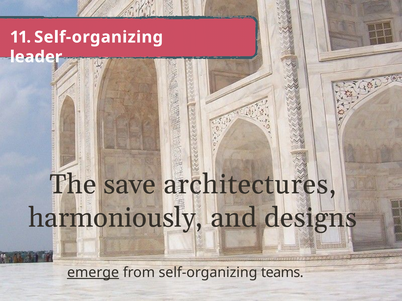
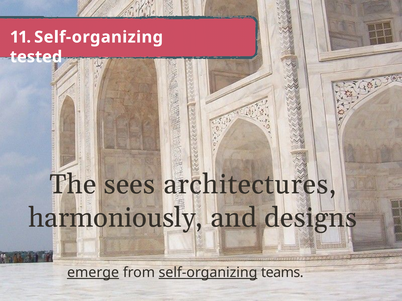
leader: leader -> tested
save: save -> sees
self-organizing at (208, 273) underline: none -> present
